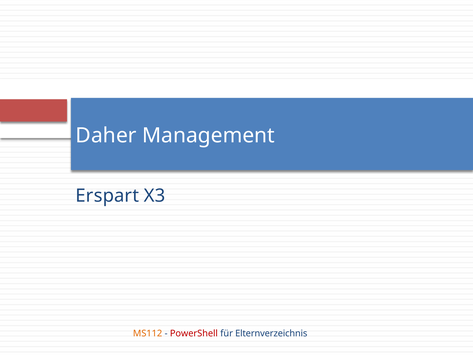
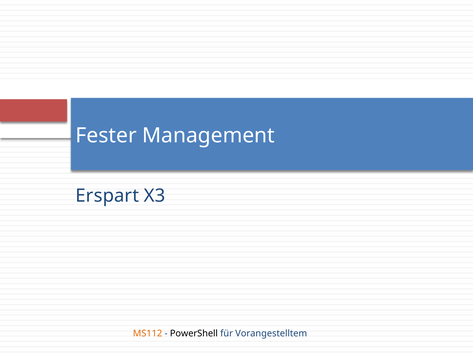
Daher: Daher -> Fester
PowerShell colour: red -> black
Elternverzeichnis: Elternverzeichnis -> Vorangestelltem
